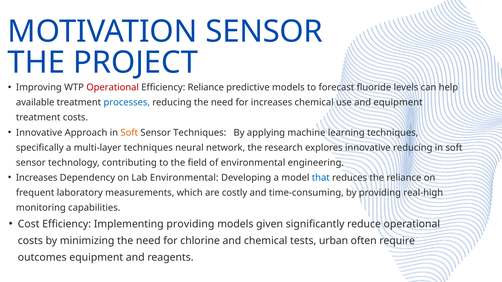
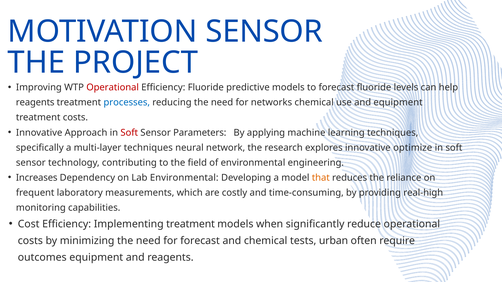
Efficiency Reliance: Reliance -> Fluoride
available at (35, 103): available -> reagents
for increases: increases -> networks
Soft at (129, 133) colour: orange -> red
Sensor Techniques: Techniques -> Parameters
innovative reducing: reducing -> optimize
that colour: blue -> orange
Implementing providing: providing -> treatment
given: given -> when
for chlorine: chlorine -> forecast
